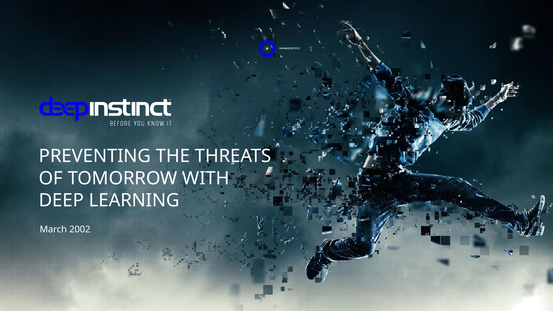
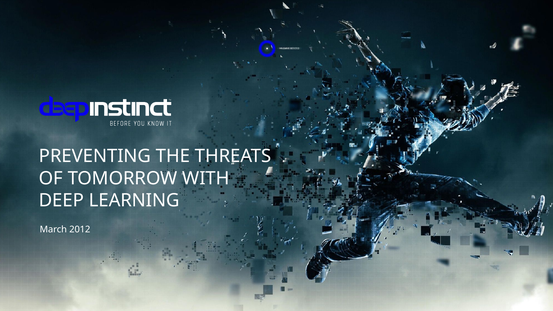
2002: 2002 -> 2012
